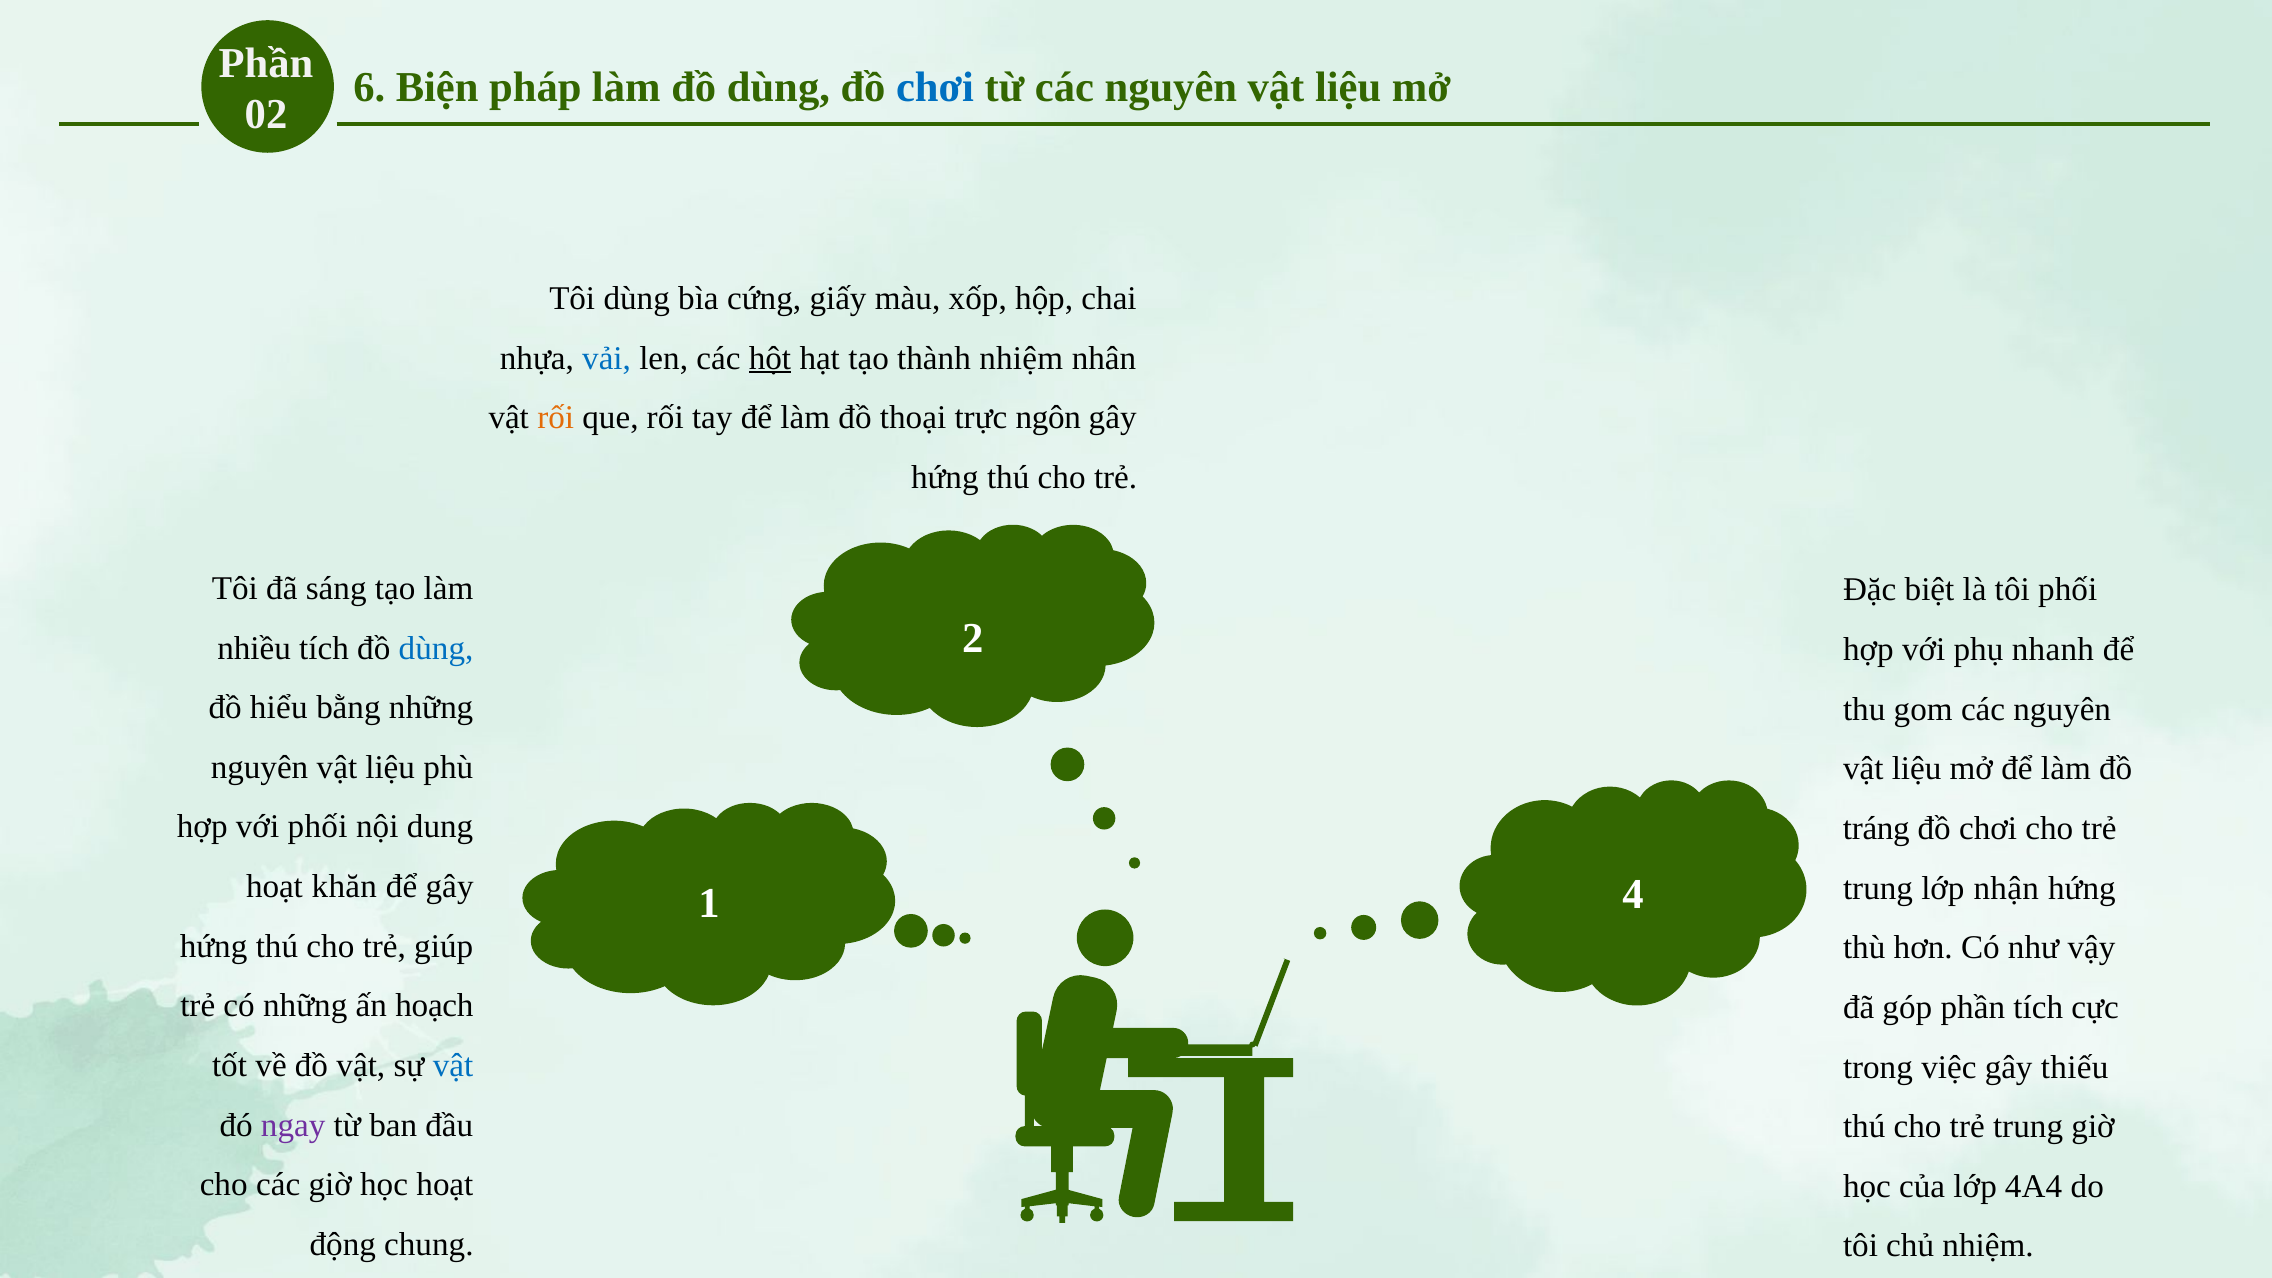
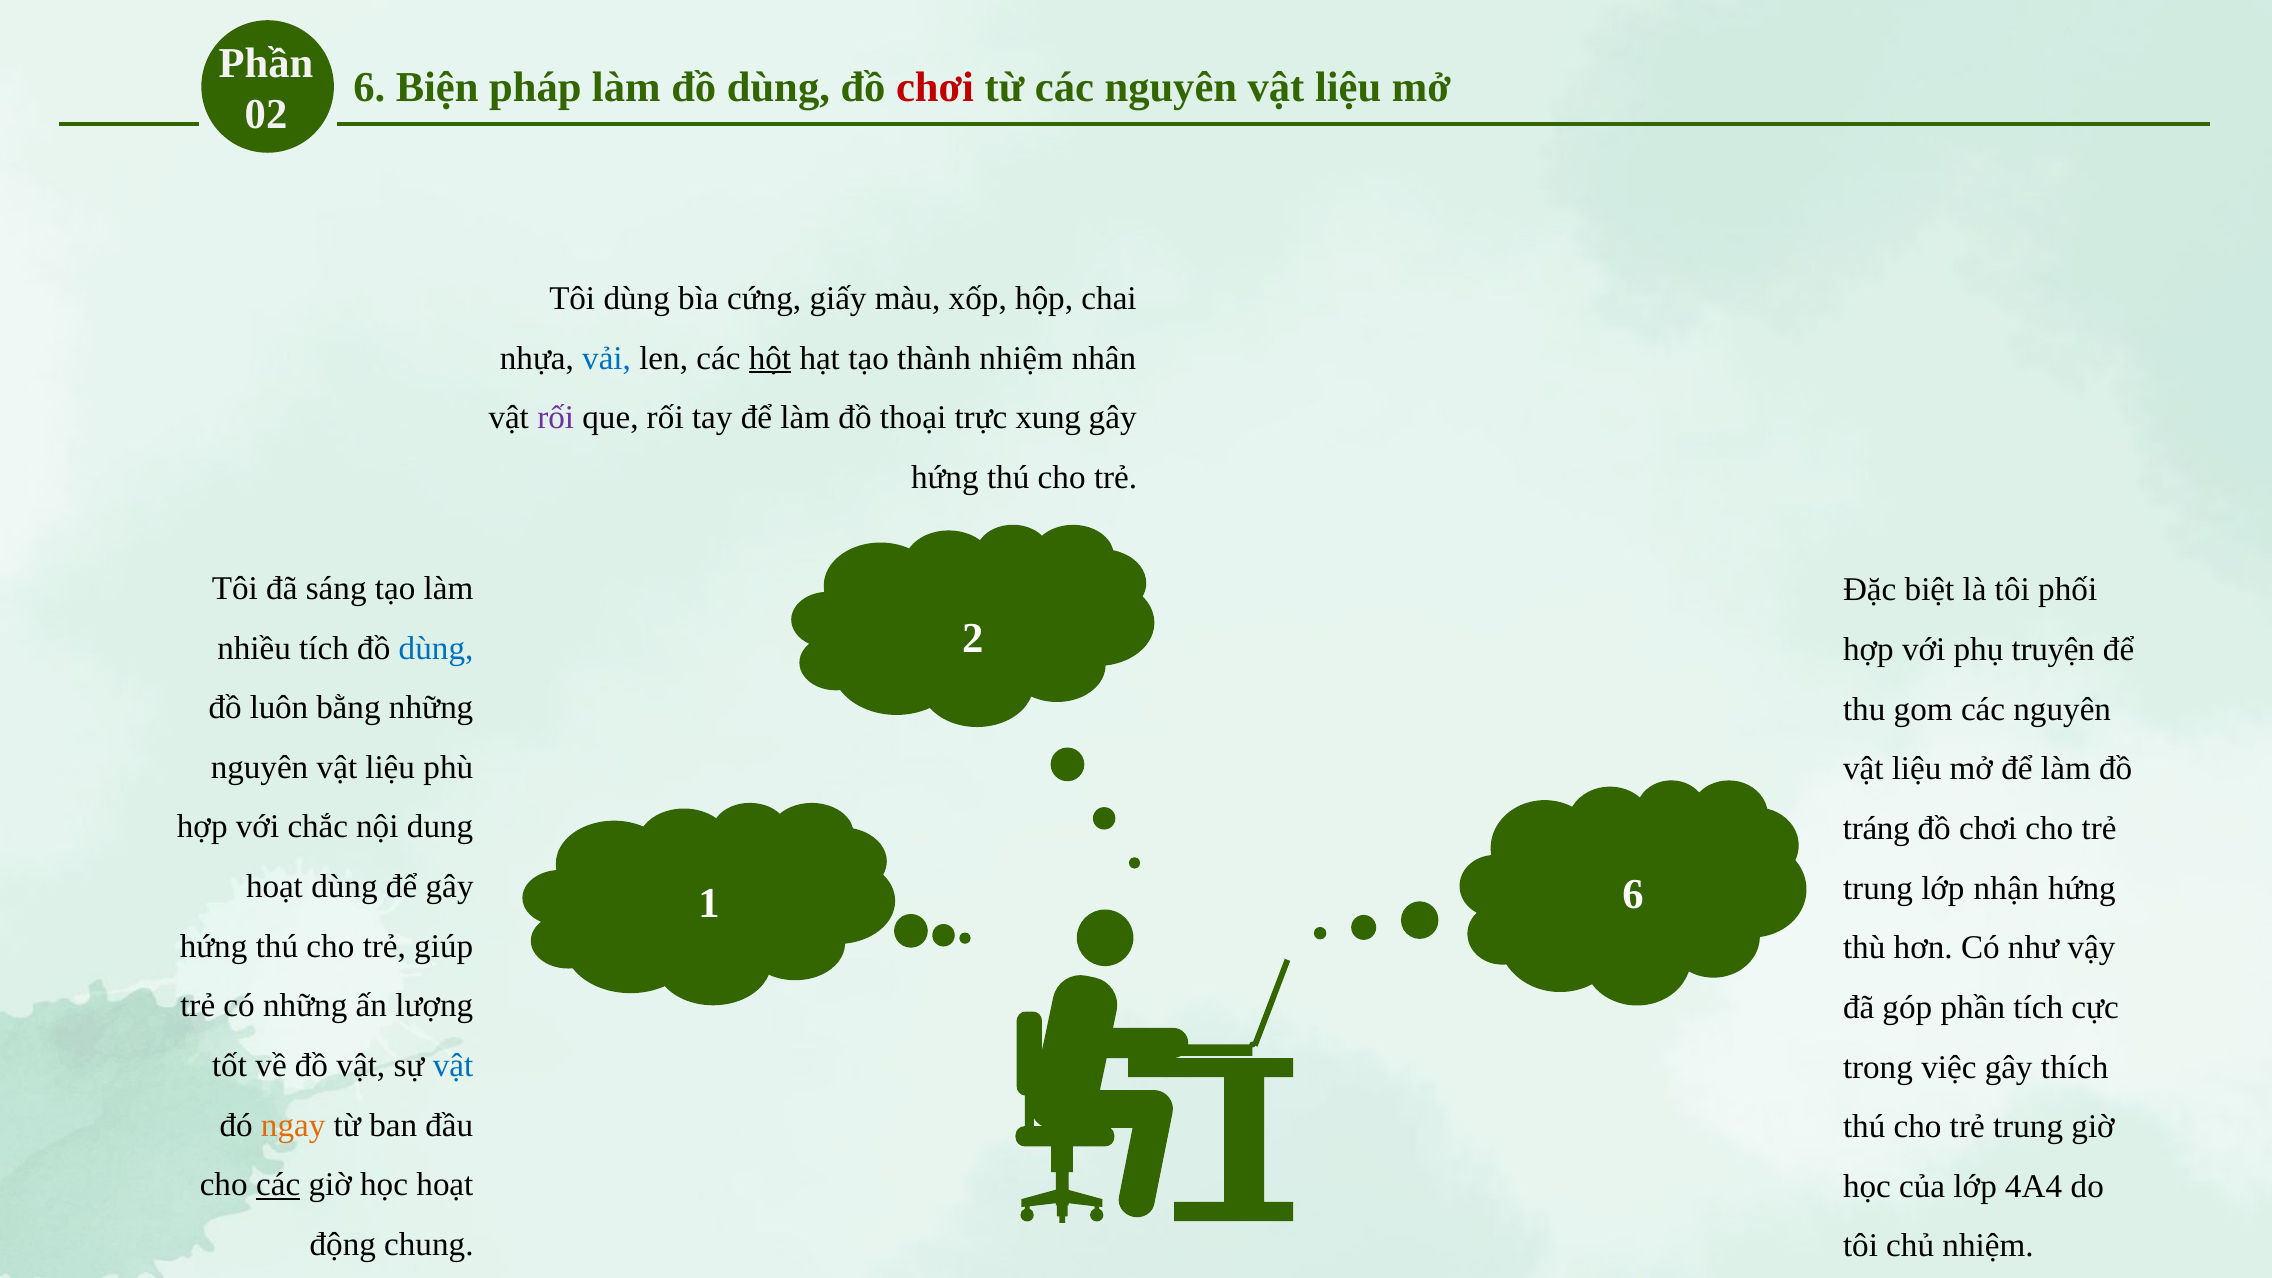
chơi at (935, 88) colour: blue -> red
rối at (556, 418) colour: orange -> purple
ngôn: ngôn -> xung
nhanh: nhanh -> truyện
hiểu: hiểu -> luôn
với phối: phối -> chắc
hoạt khăn: khăn -> dùng
1 4: 4 -> 6
hoạch: hoạch -> lượng
thiếu: thiếu -> thích
ngay colour: purple -> orange
các at (278, 1185) underline: none -> present
